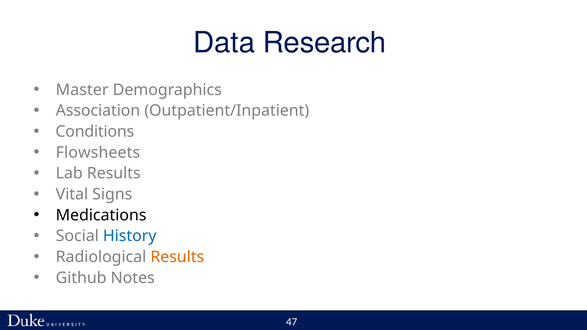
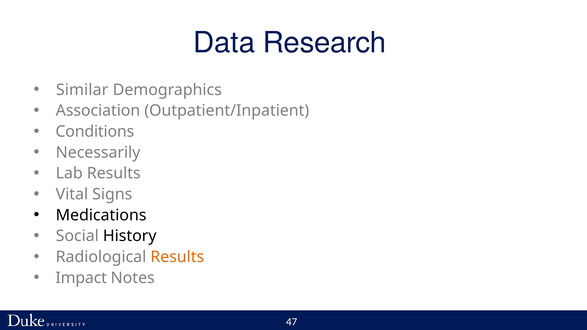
Master: Master -> Similar
Flowsheets: Flowsheets -> Necessarily
History colour: blue -> black
Github: Github -> Impact
